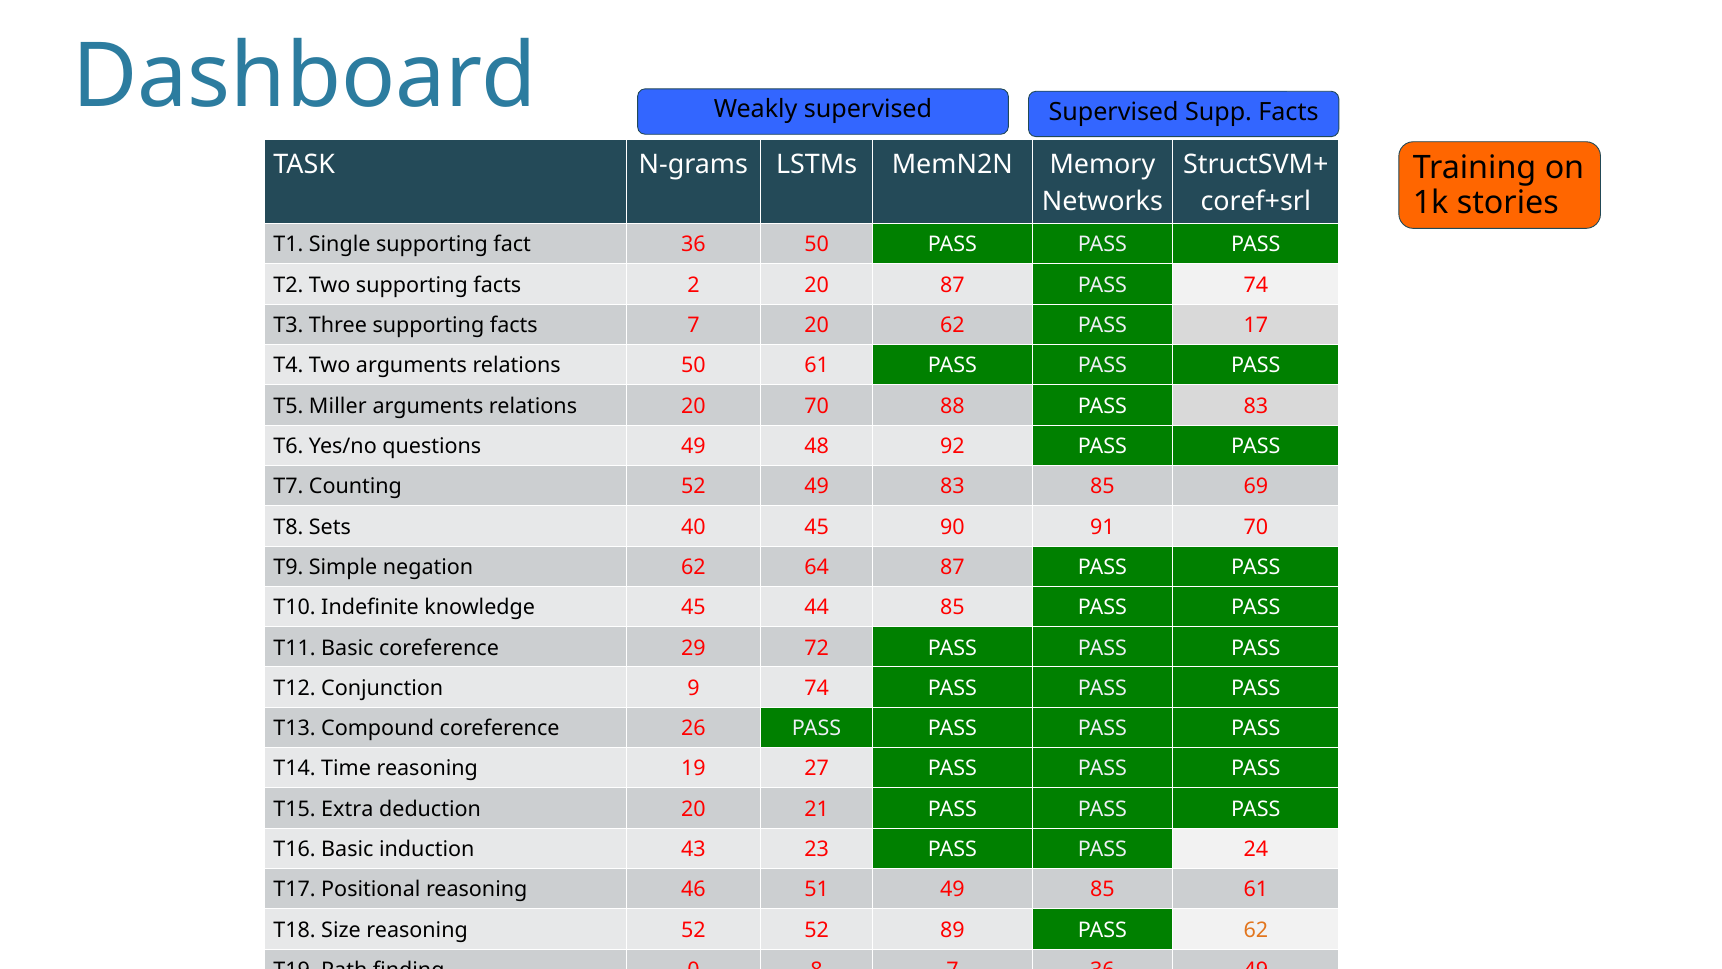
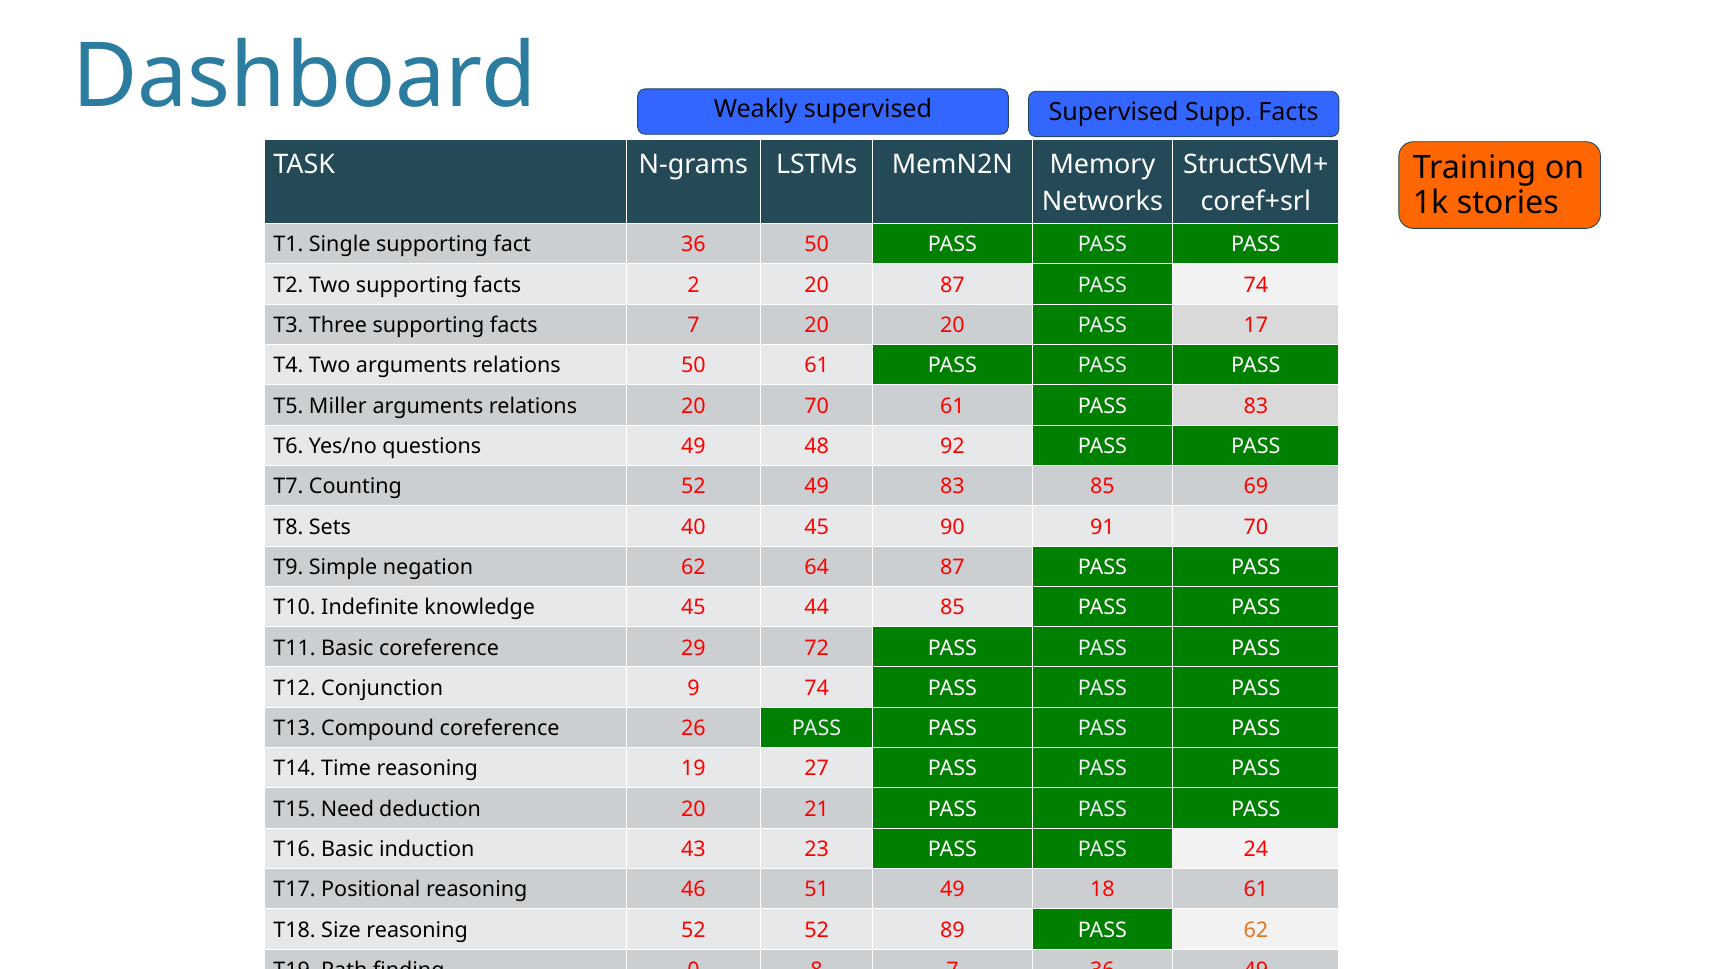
20 62: 62 -> 20
70 88: 88 -> 61
Extra: Extra -> Need
49 85: 85 -> 18
